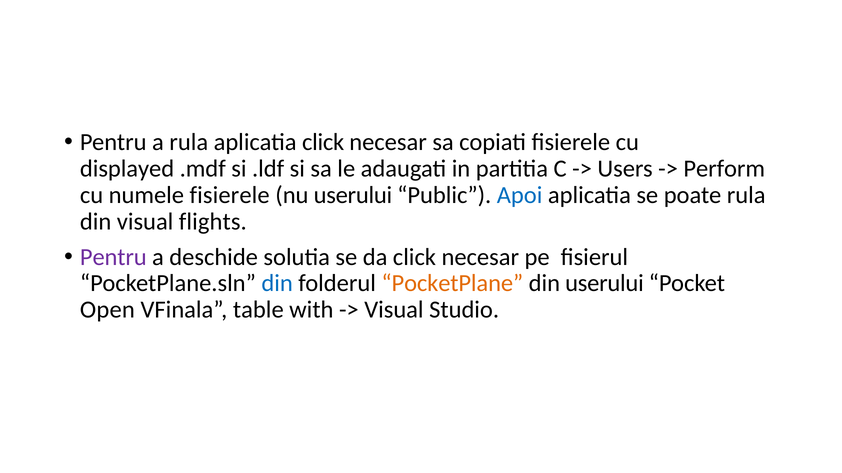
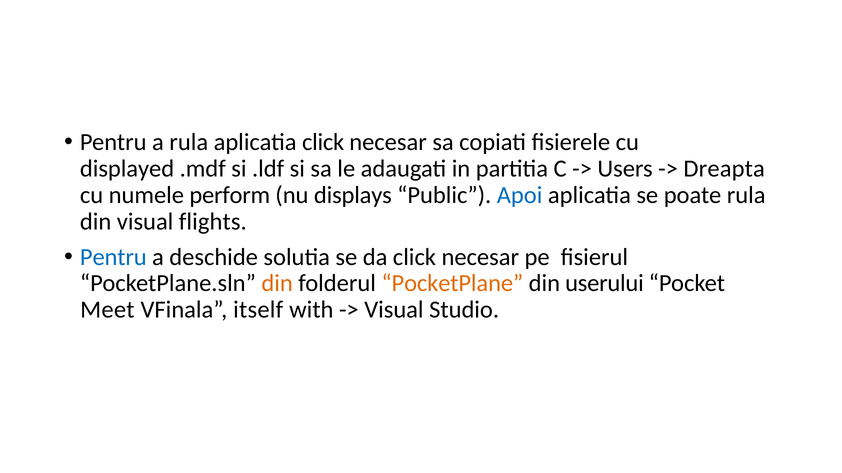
Perform: Perform -> Dreapta
numele fisierele: fisierele -> perform
nu userului: userului -> displays
Pentru at (113, 257) colour: purple -> blue
din at (277, 284) colour: blue -> orange
Open: Open -> Meet
table: table -> itself
